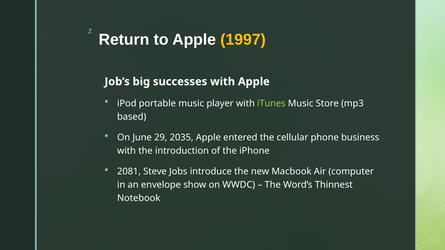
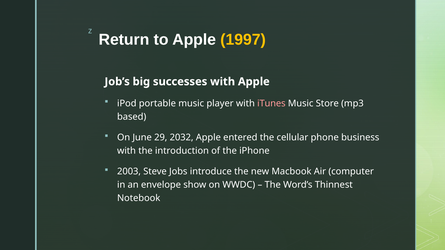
iTunes colour: light green -> pink
2035: 2035 -> 2032
2081: 2081 -> 2003
